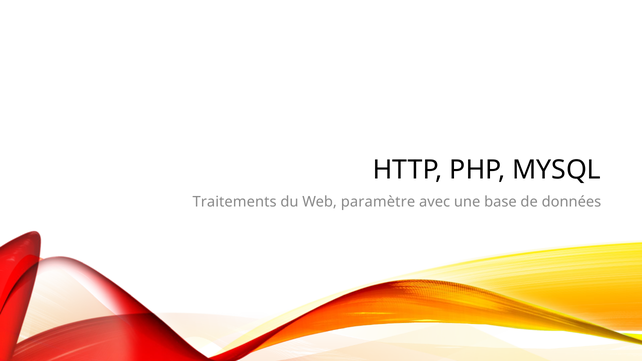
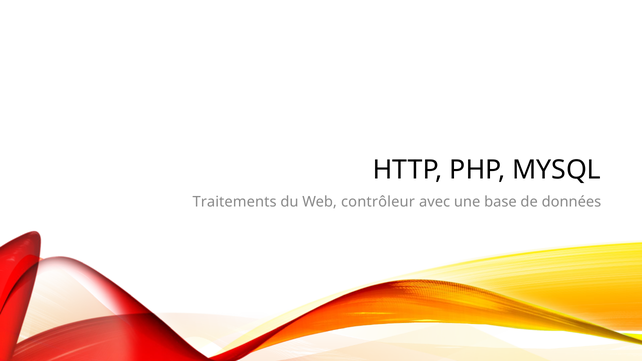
paramètre: paramètre -> contrôleur
